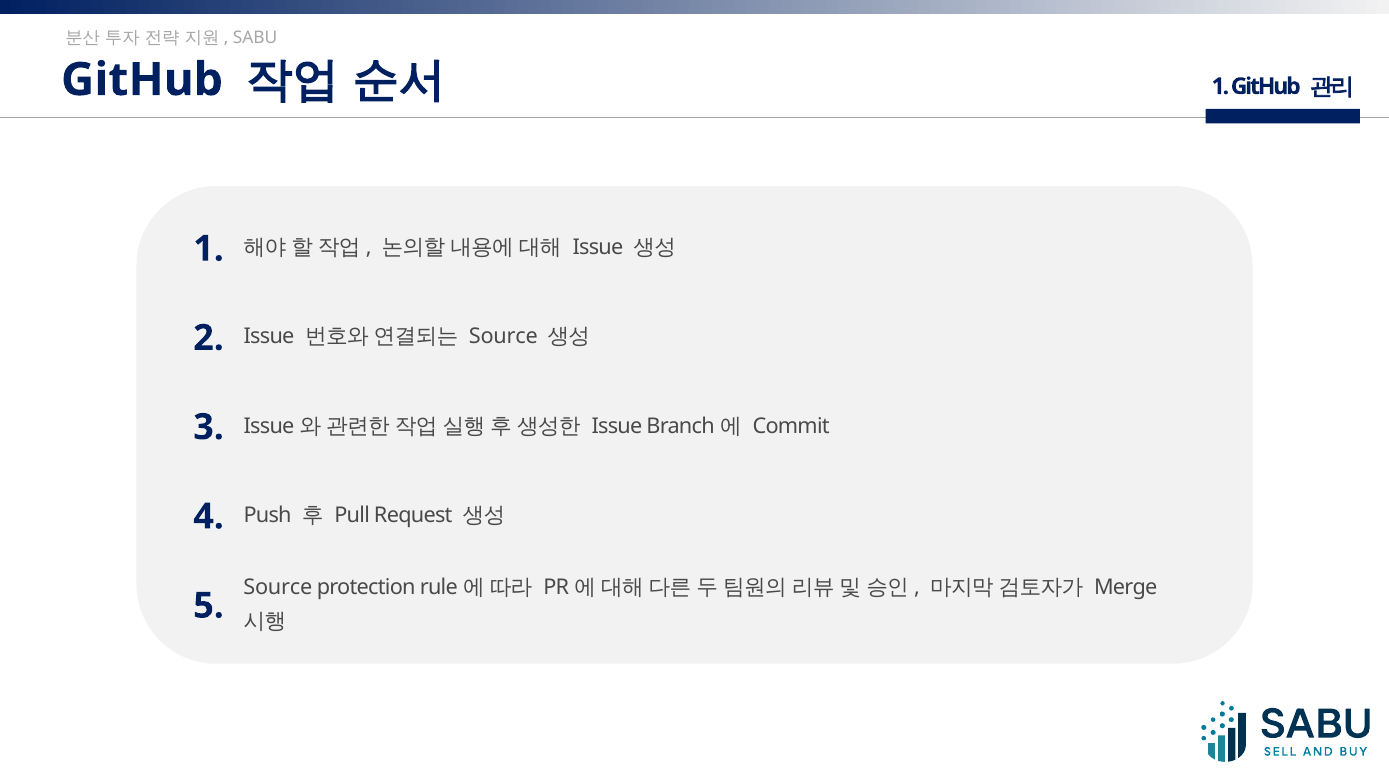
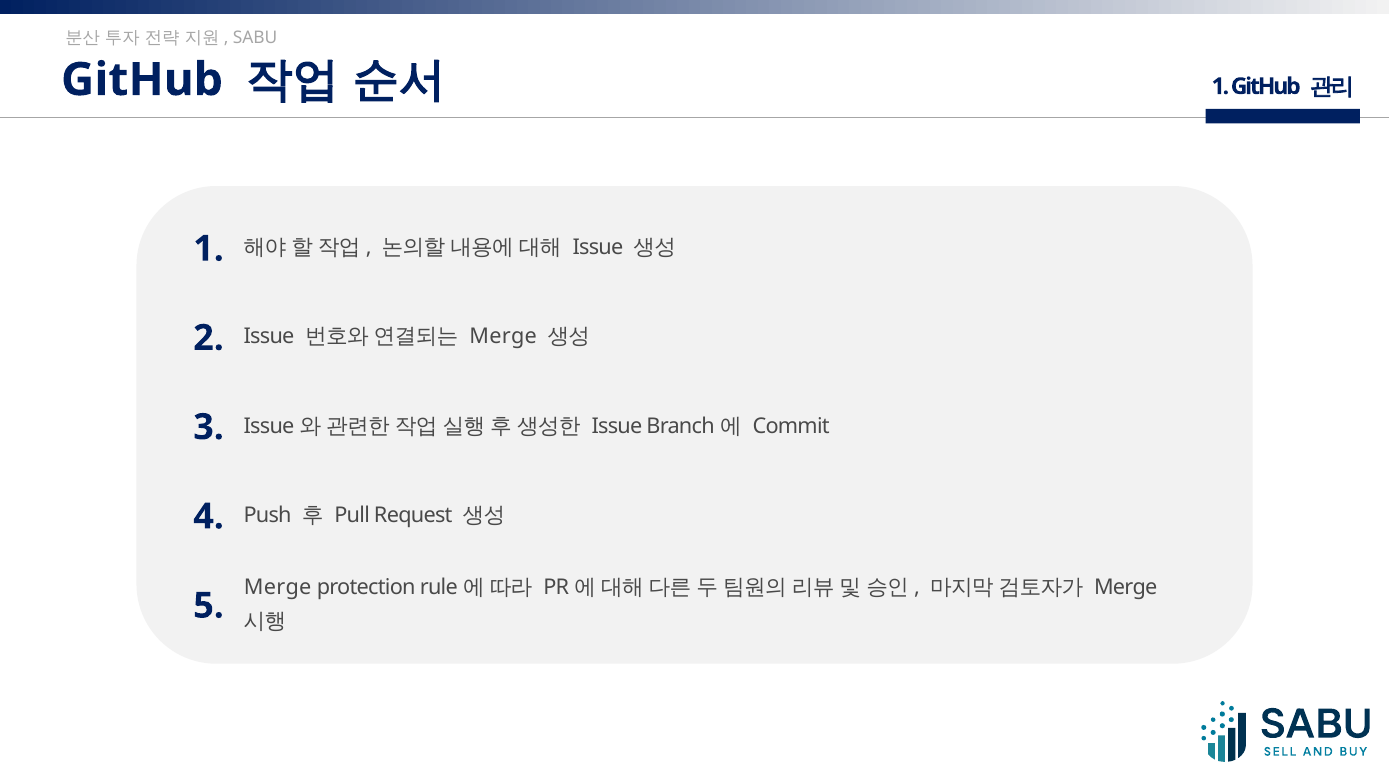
Source at (503, 337): Source -> Merge
Source at (278, 588): Source -> Merge
